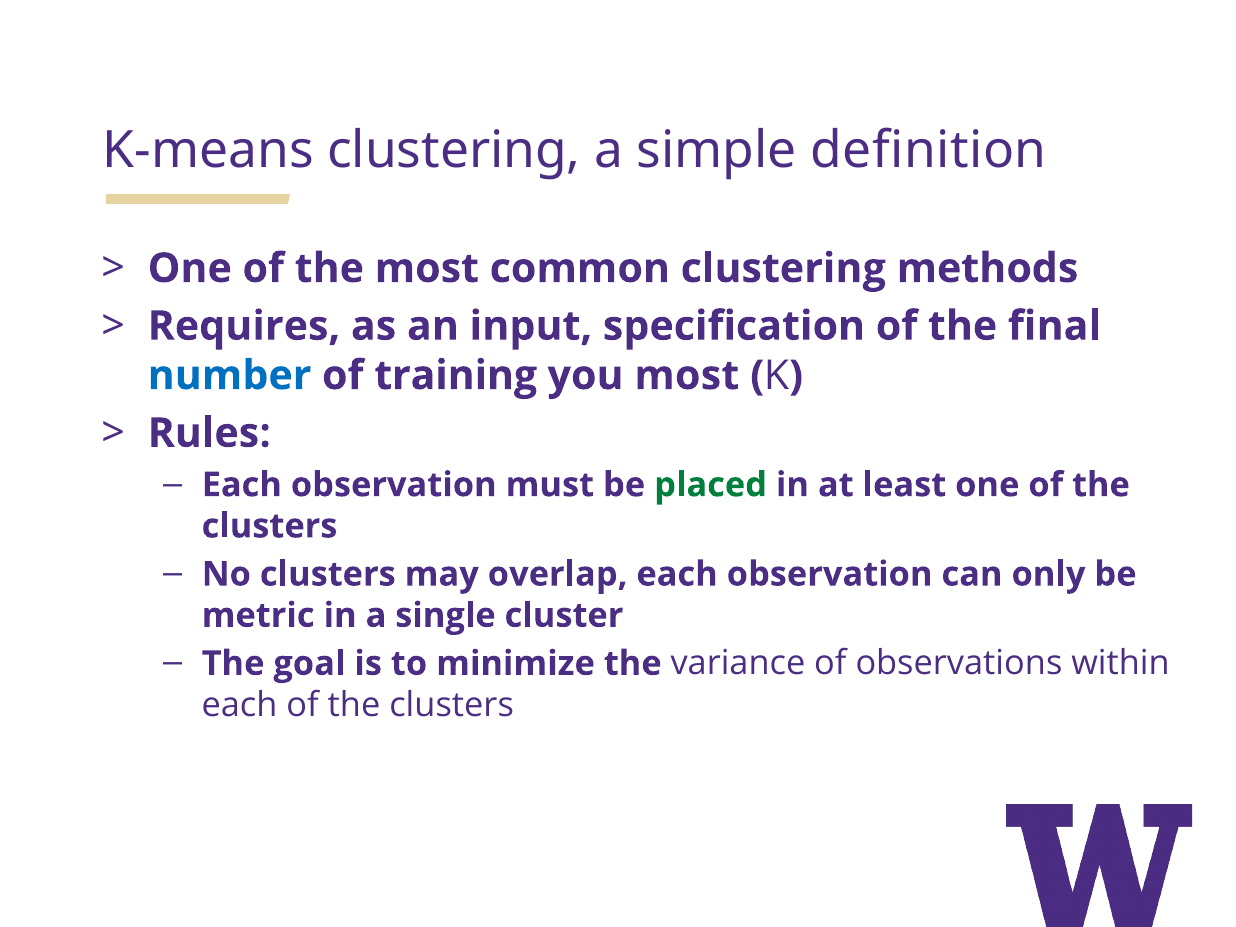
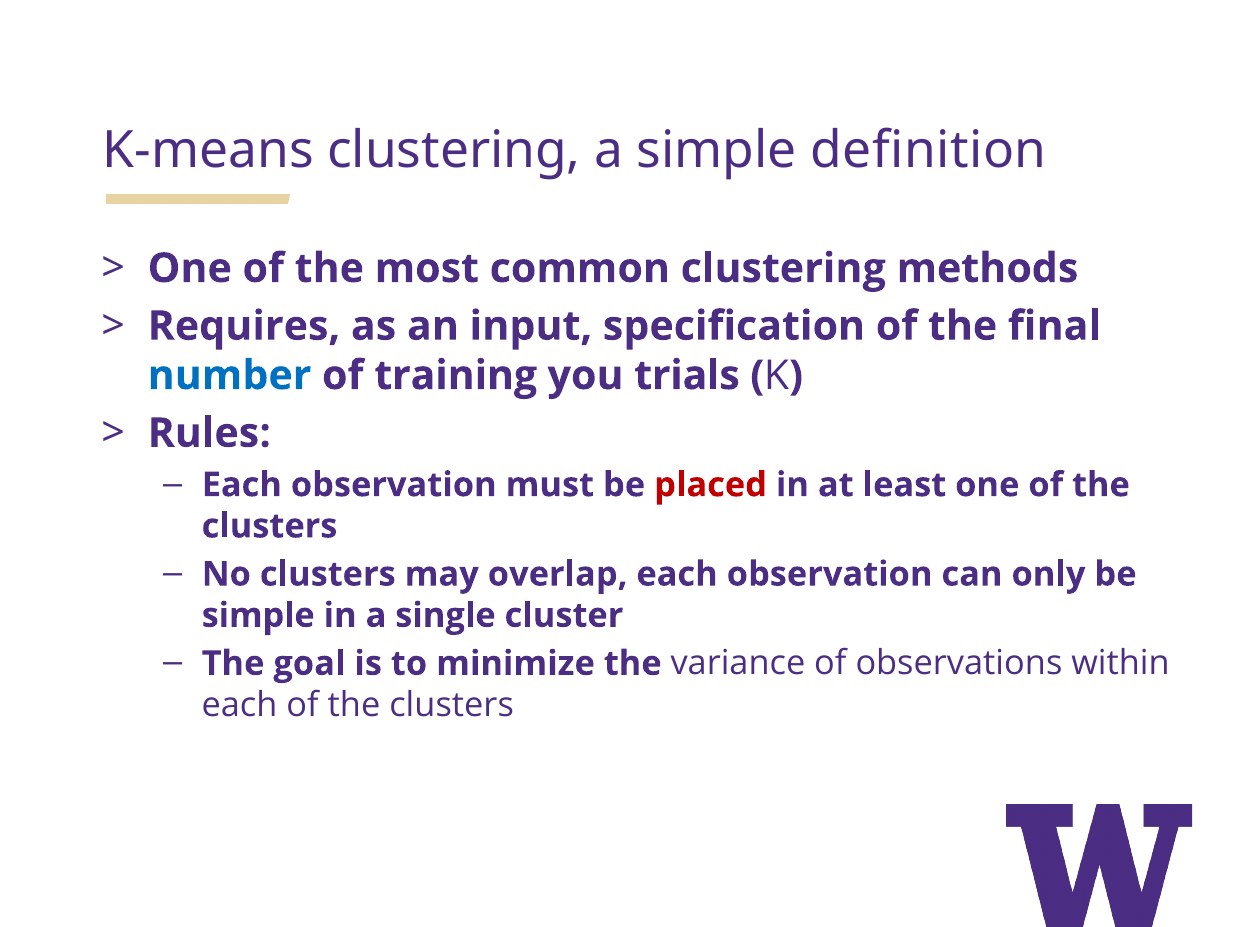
you most: most -> trials
placed colour: green -> red
metric at (258, 615): metric -> simple
